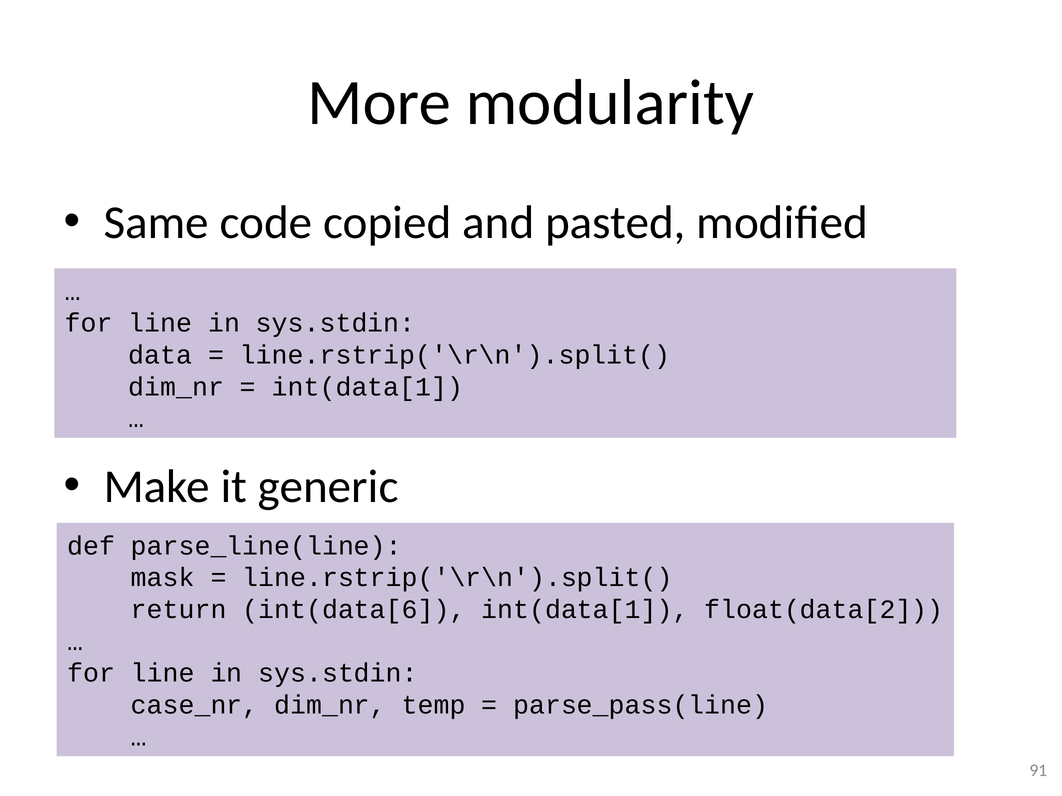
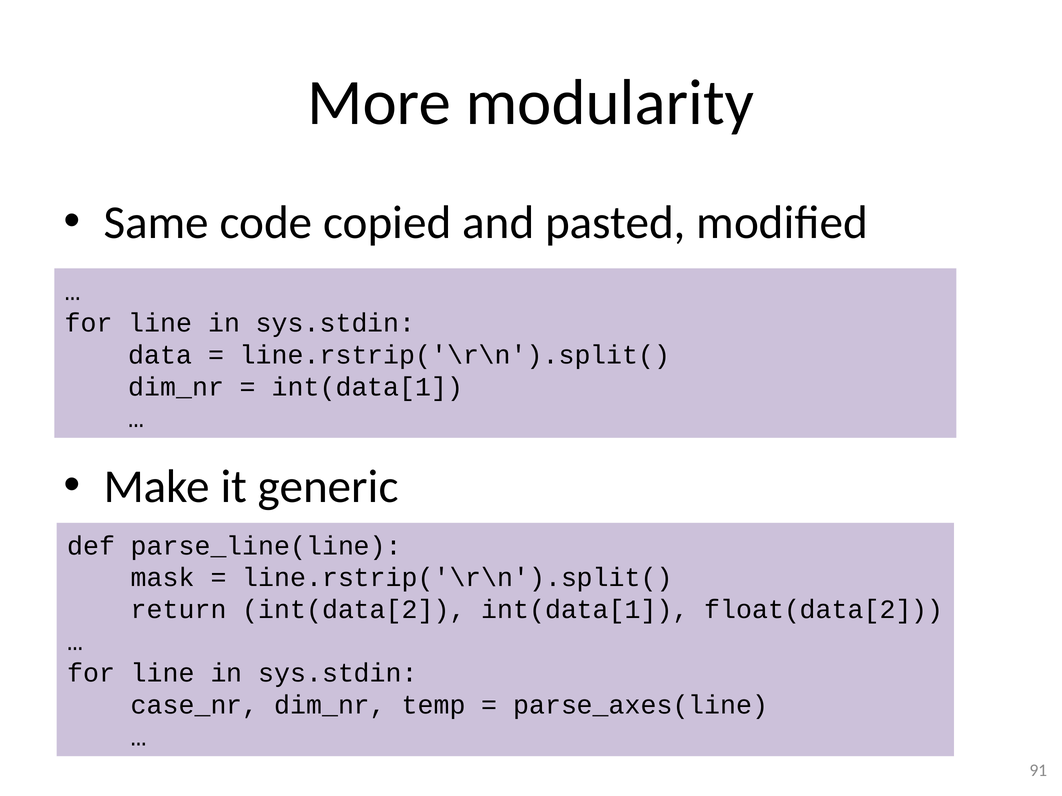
int(data[6: int(data[6 -> int(data[2
parse_pass(line: parse_pass(line -> parse_axes(line
